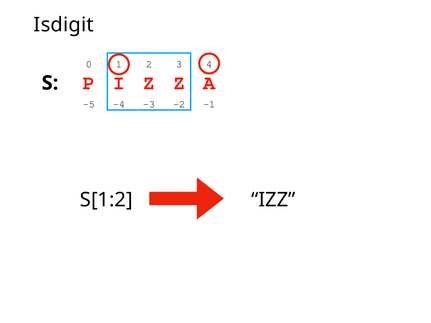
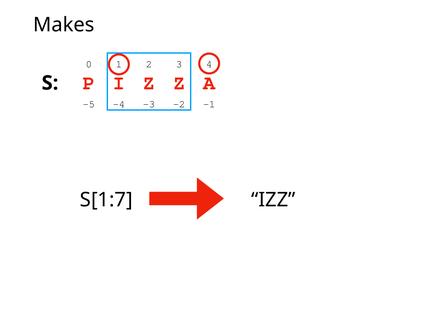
Isdigit: Isdigit -> Makes
S[1:2: S[1:2 -> S[1:7
